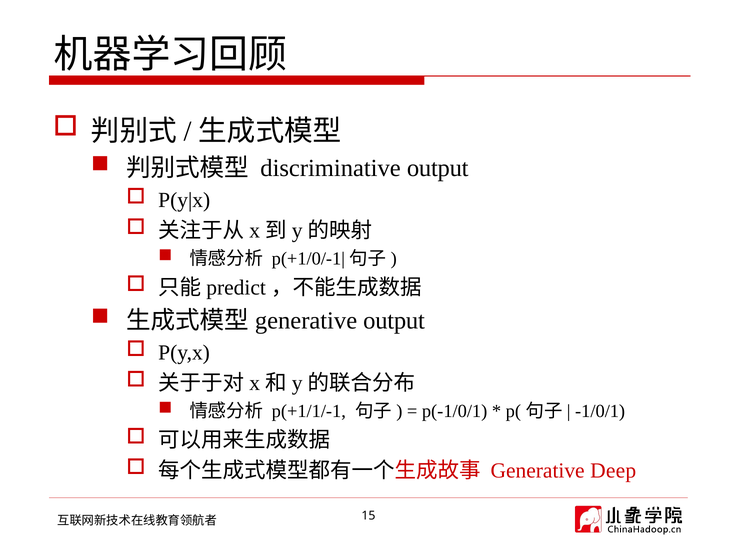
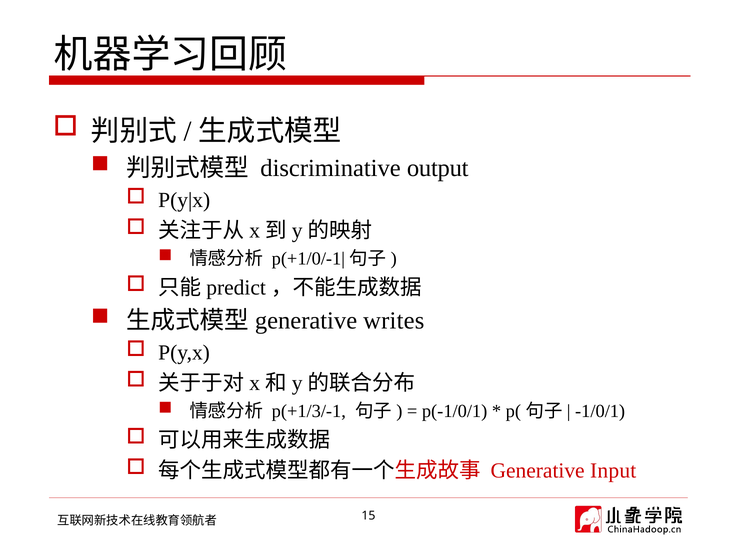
output at (394, 320): output -> writes
p(+1/1/-1: p(+1/1/-1 -> p(+1/3/-1
Deep: Deep -> Input
